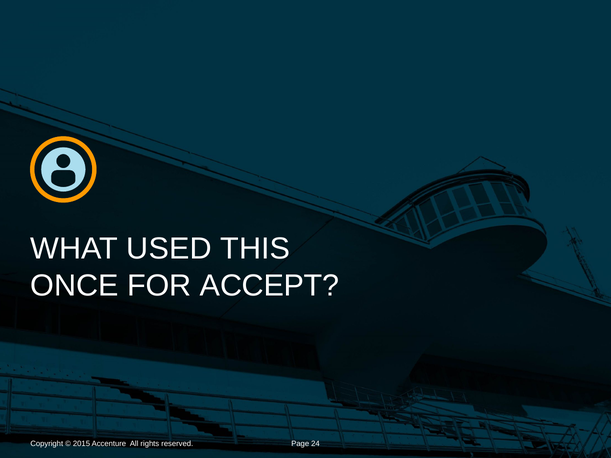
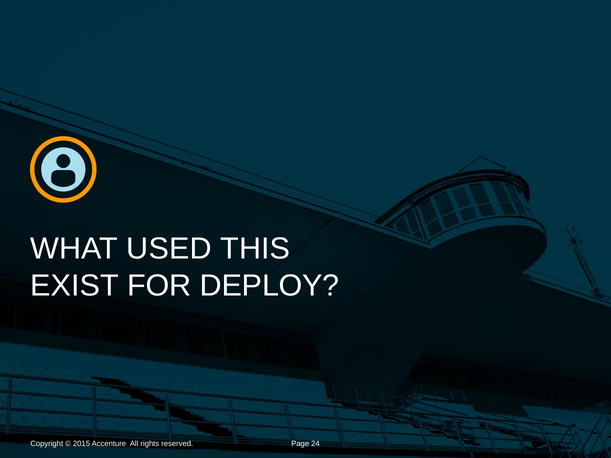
ONCE: ONCE -> EXIST
ACCEPT: ACCEPT -> DEPLOY
